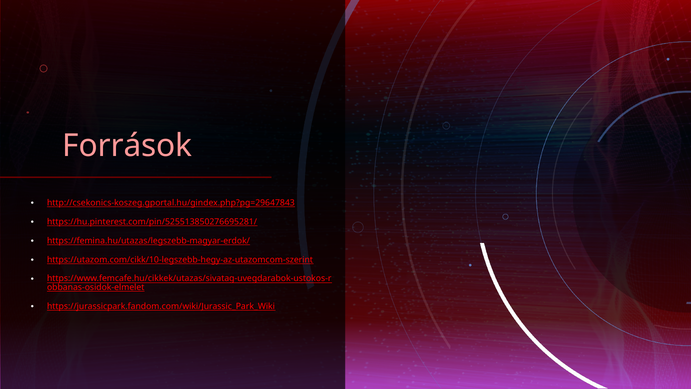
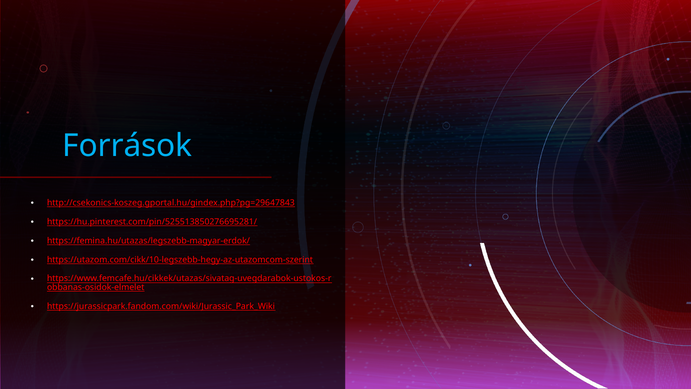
Források colour: pink -> light blue
